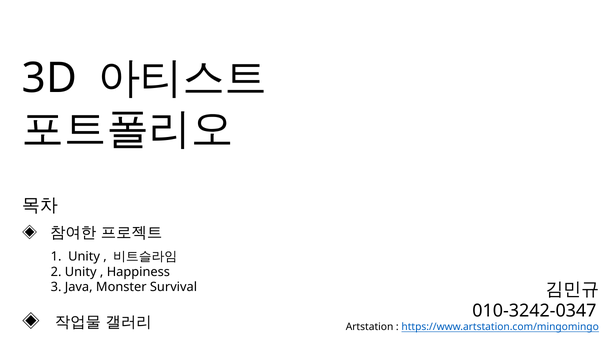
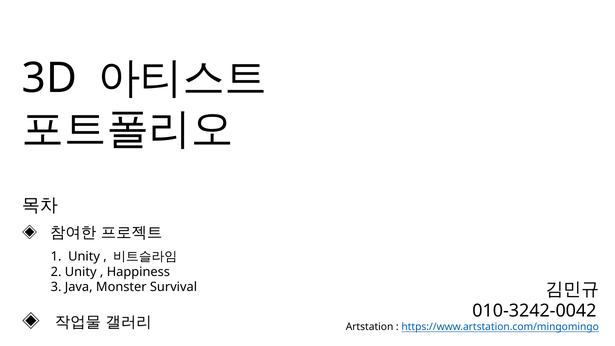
010-3242-0347: 010-3242-0347 -> 010-3242-0042
